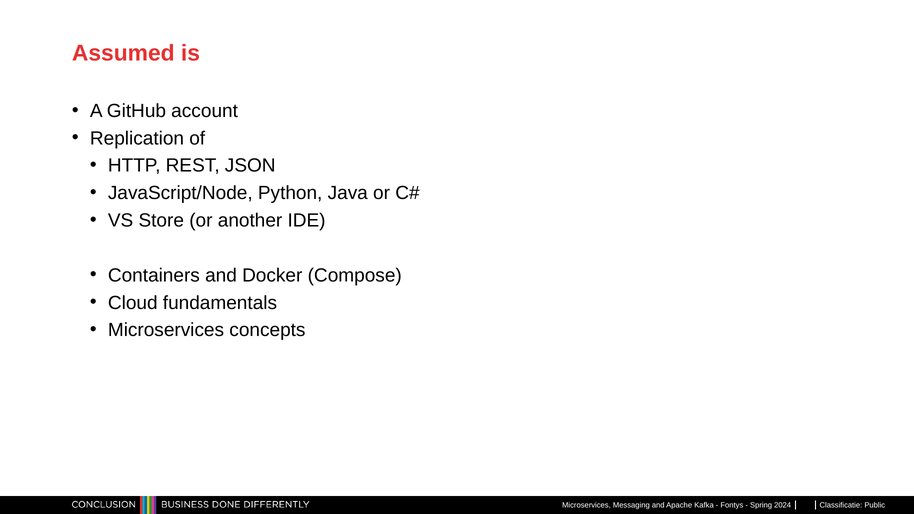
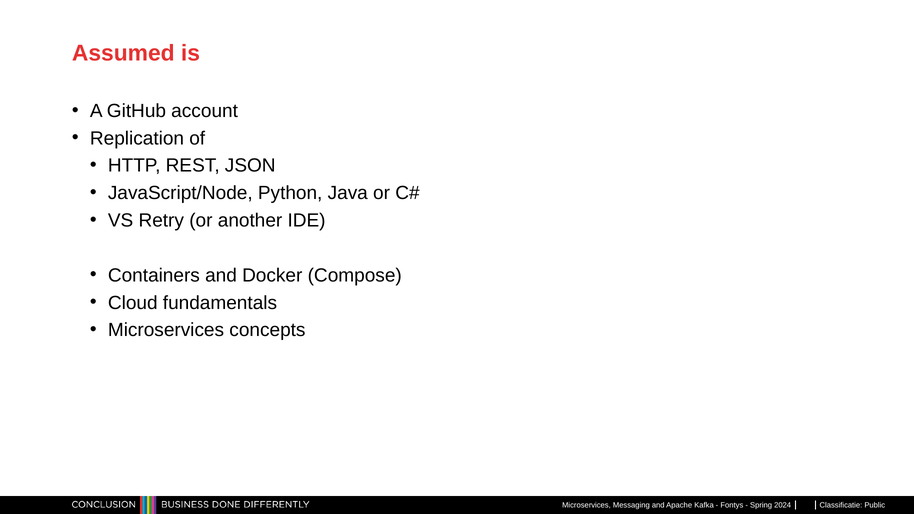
Store: Store -> Retry
